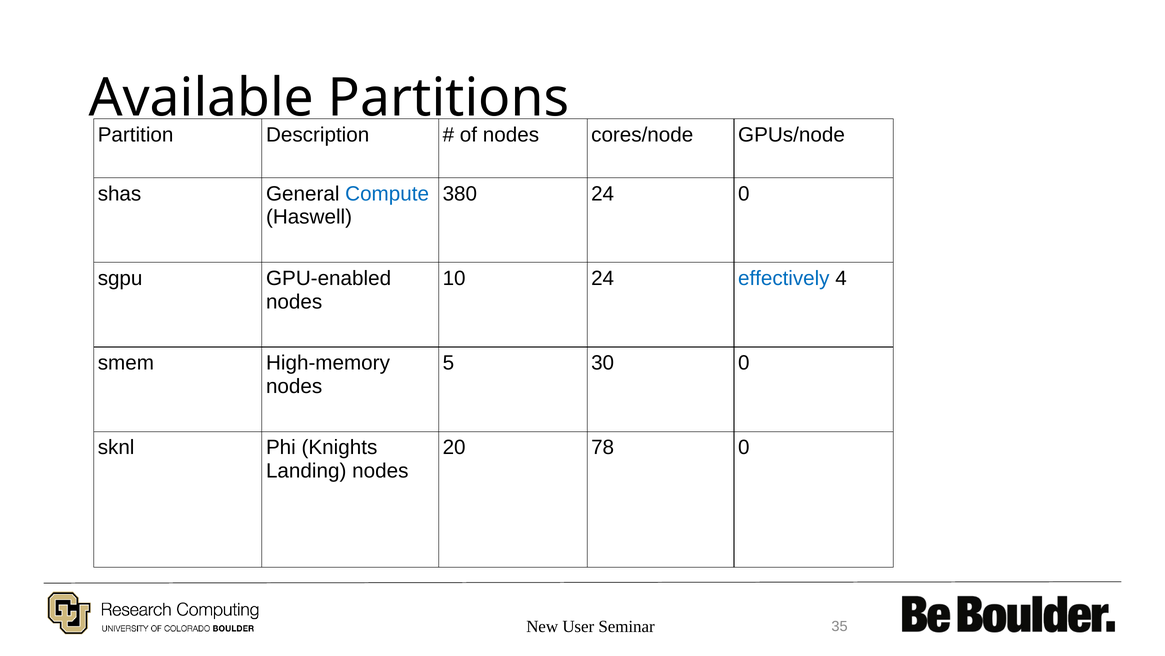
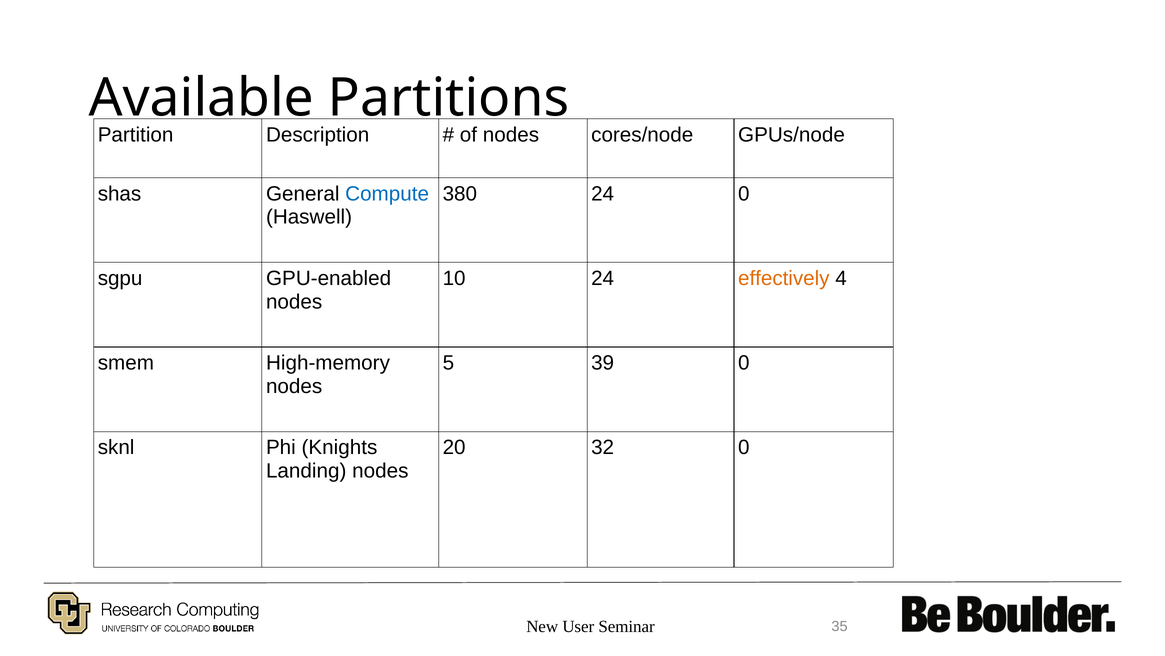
effectively colour: blue -> orange
30: 30 -> 39
78: 78 -> 32
